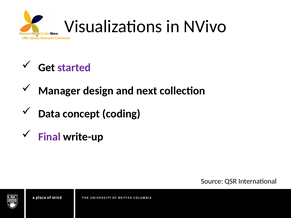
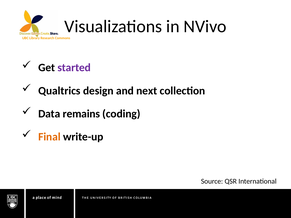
Manager: Manager -> Qualtrics
concept: concept -> remains
Final colour: purple -> orange
